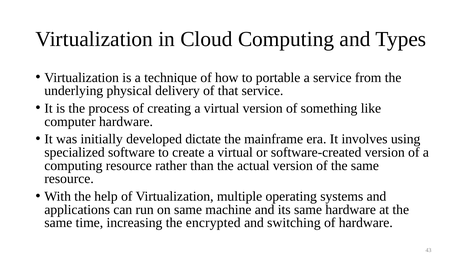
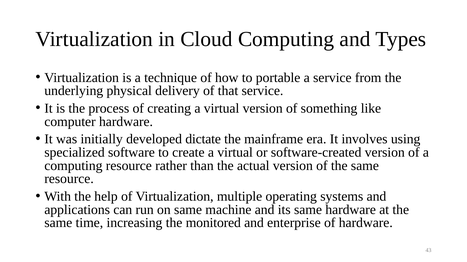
encrypted: encrypted -> monitored
switching: switching -> enterprise
